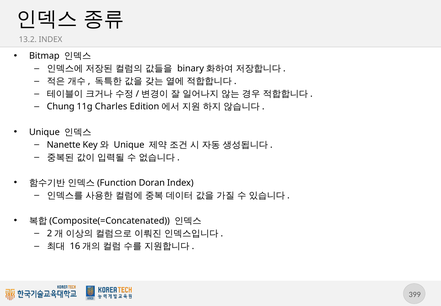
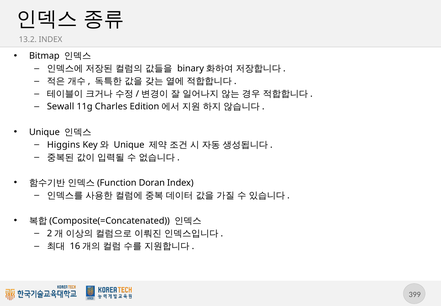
Chung: Chung -> Sewall
Nanette: Nanette -> Higgins
